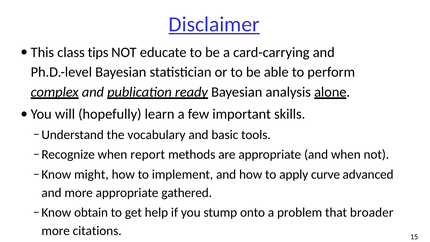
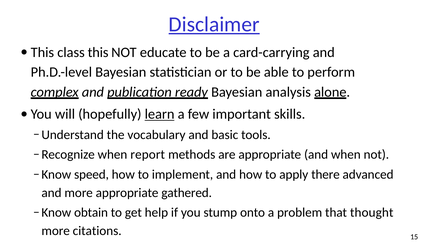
class tips: tips -> this
learn underline: none -> present
might: might -> speed
curve: curve -> there
broader: broader -> thought
